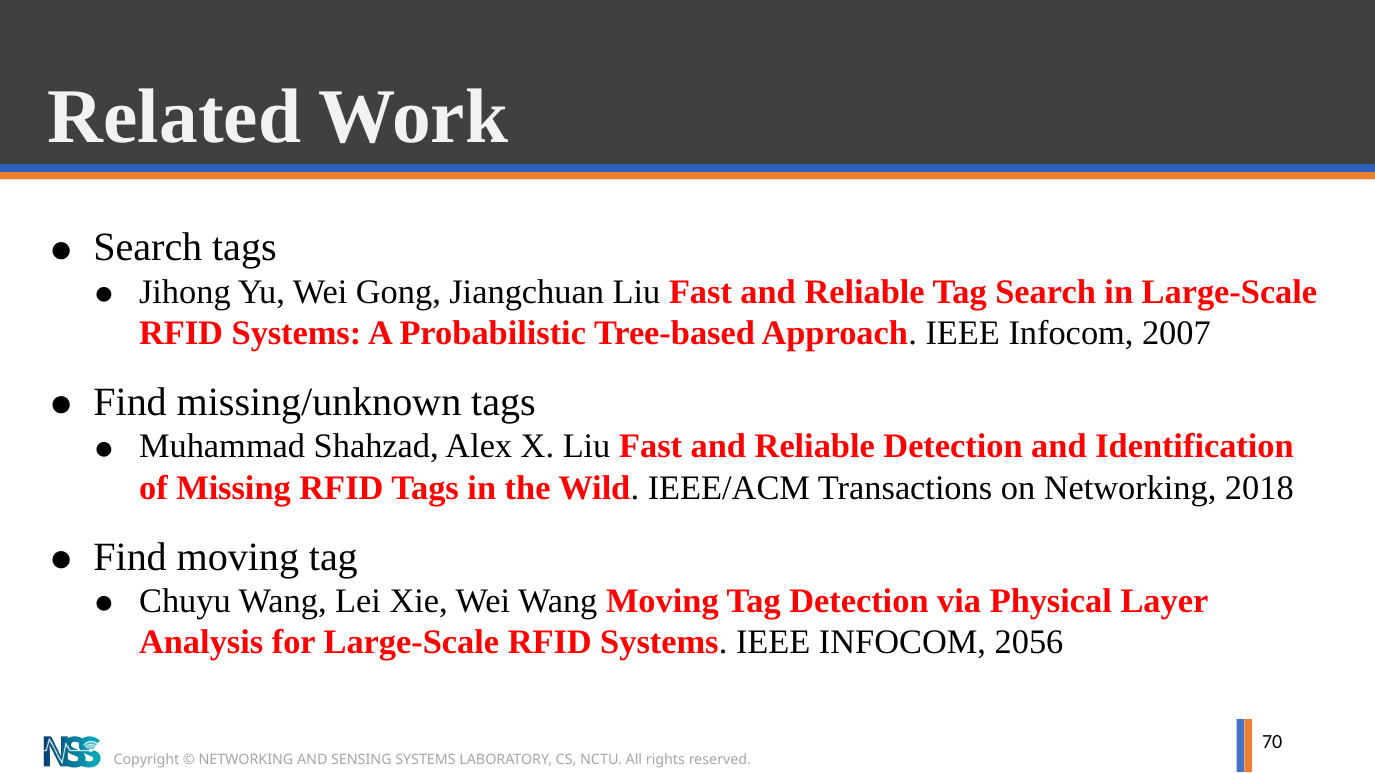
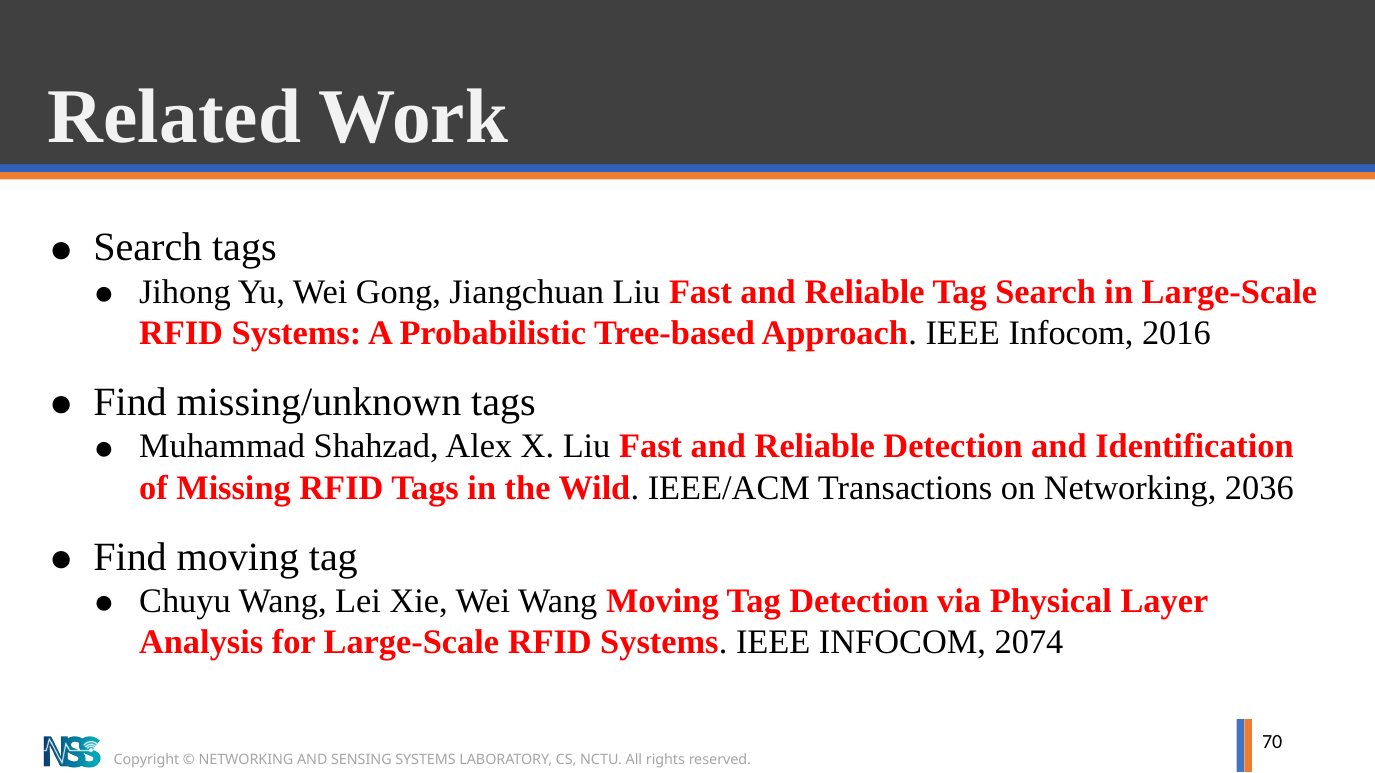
2007: 2007 -> 2016
2018: 2018 -> 2036
2056: 2056 -> 2074
